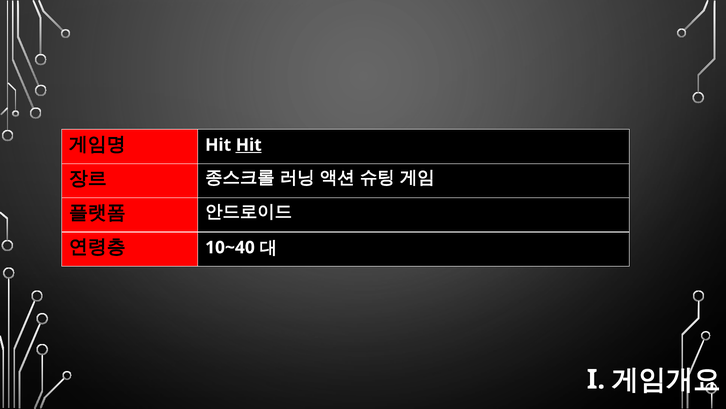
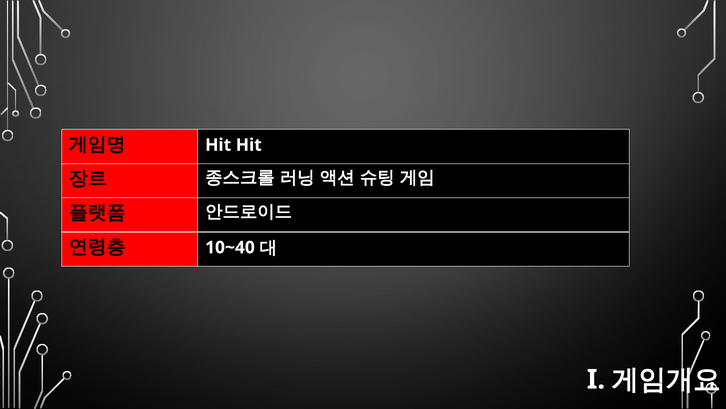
Hit at (249, 145) underline: present -> none
